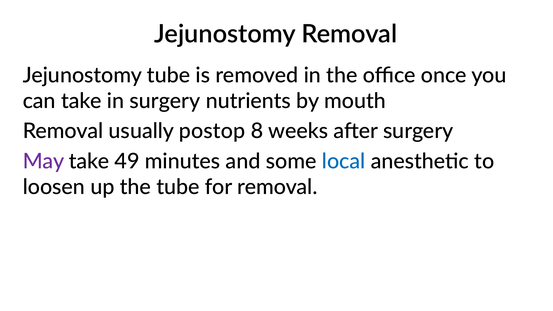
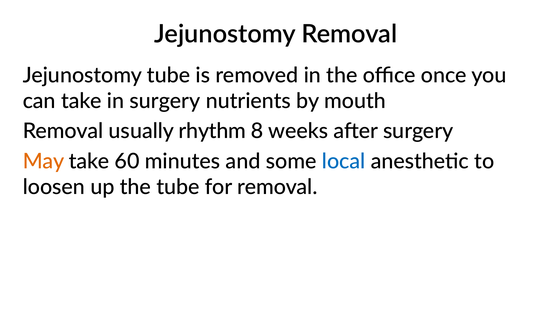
postop: postop -> rhythm
May colour: purple -> orange
49: 49 -> 60
